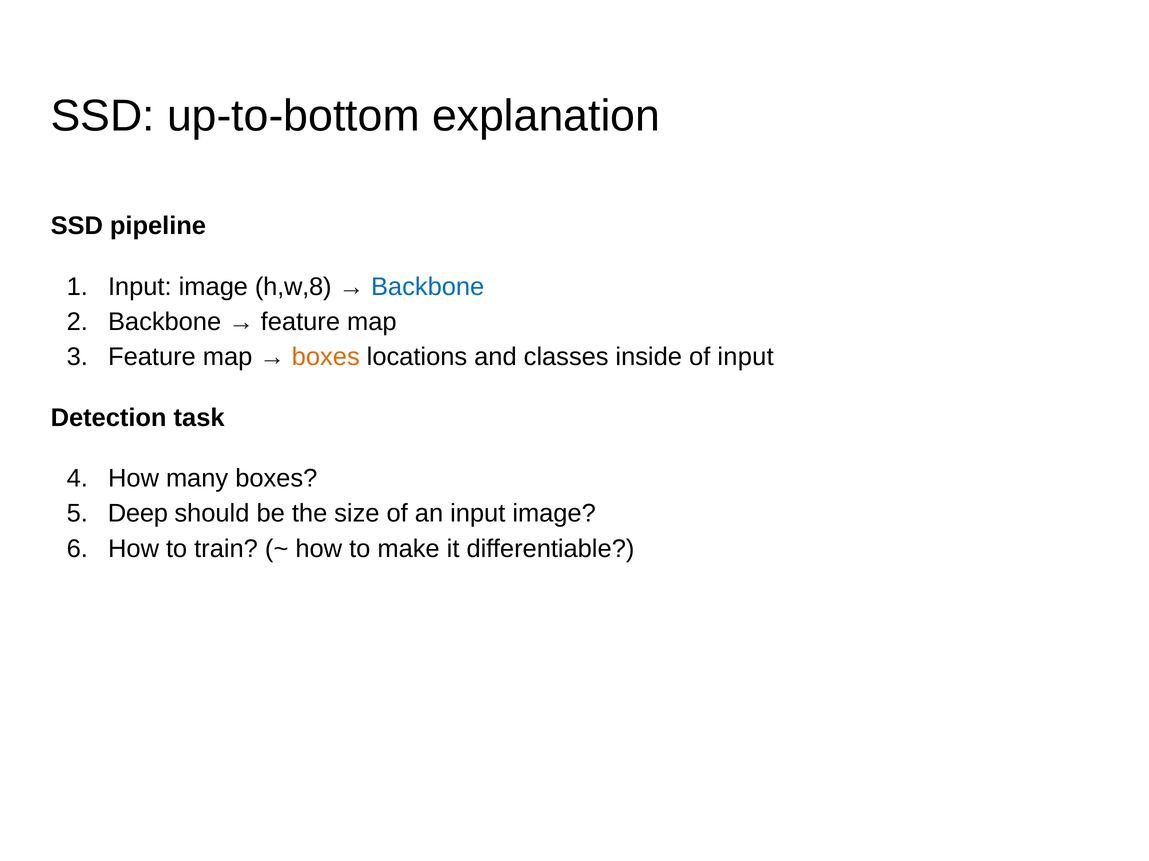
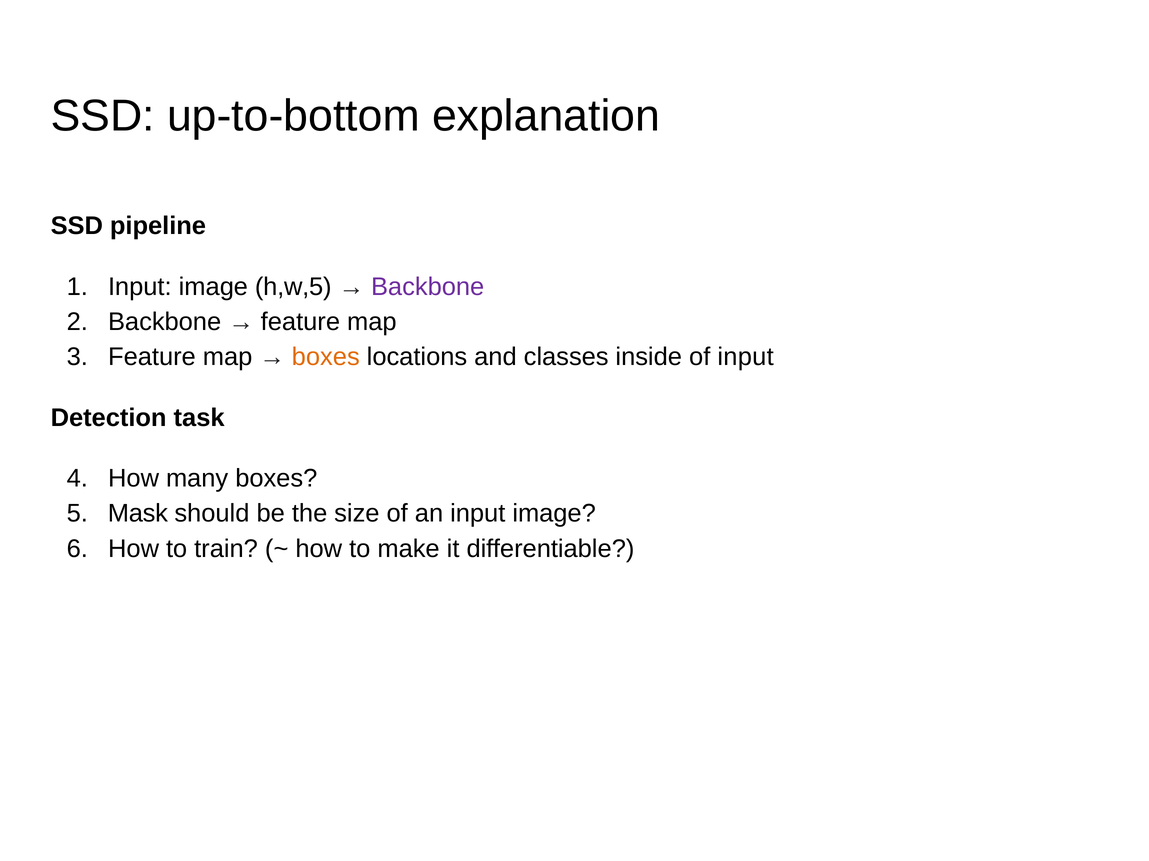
h,w,8: h,w,8 -> h,w,5
Backbone at (428, 287) colour: blue -> purple
Deep: Deep -> Mask
